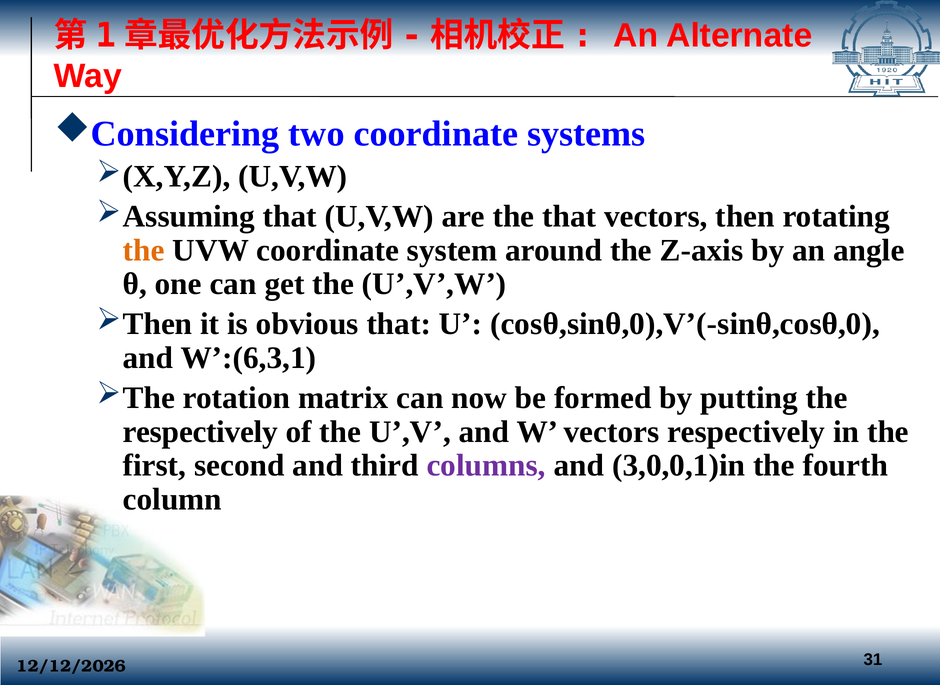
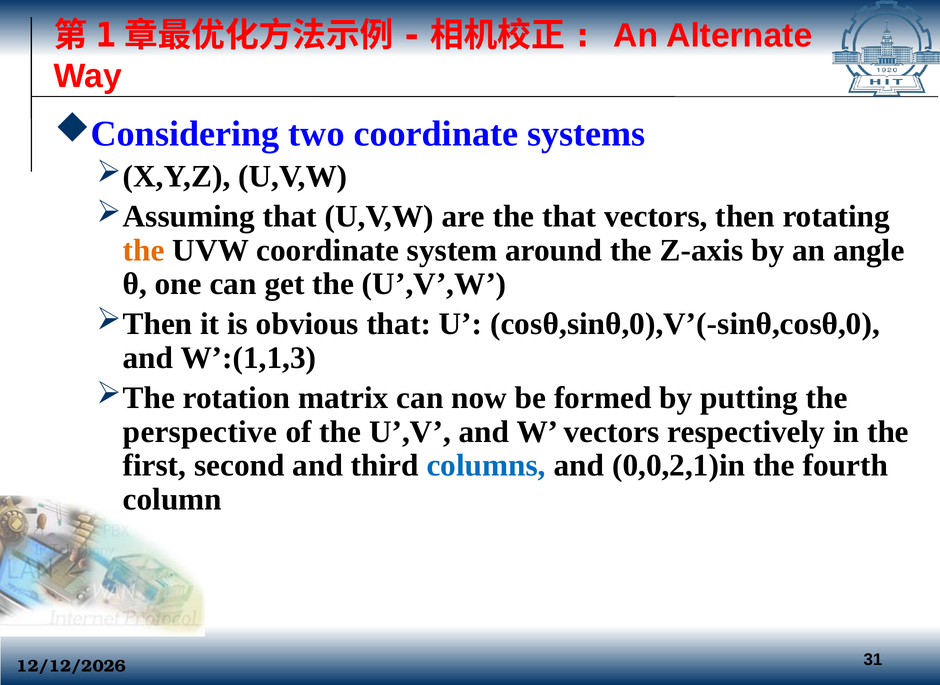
W’:(6,3,1: W’:(6,3,1 -> W’:(1,1,3
respectively at (200, 432): respectively -> perspective
columns colour: purple -> blue
3,0,0,1)in: 3,0,0,1)in -> 0,0,2,1)in
